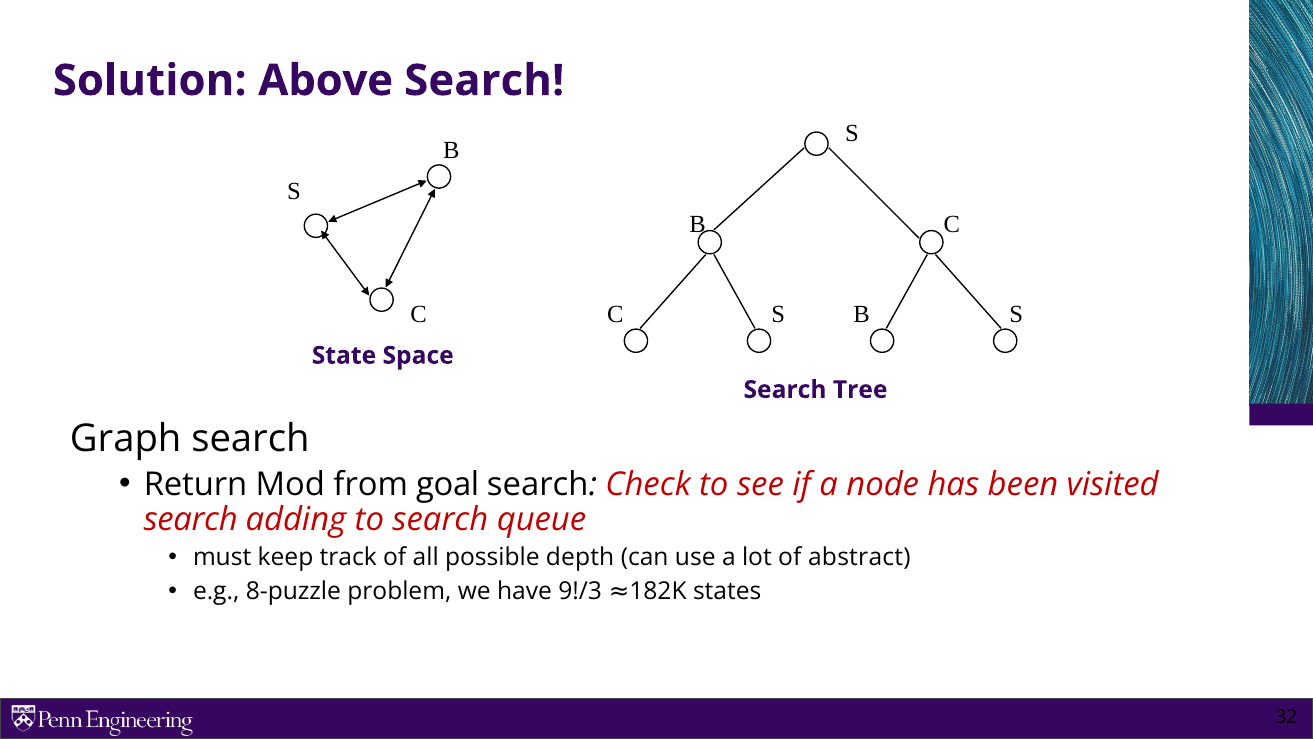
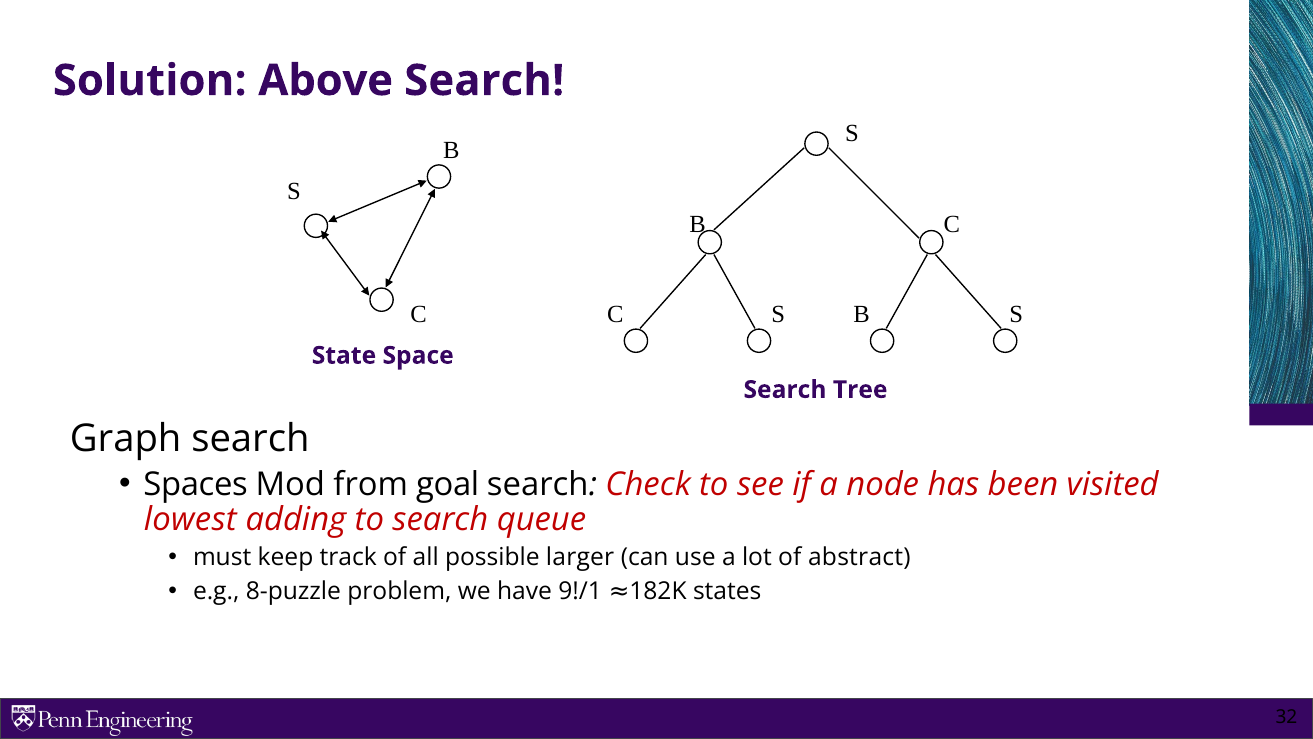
Return: Return -> Spaces
search at (191, 519): search -> lowest
depth: depth -> larger
9!/3: 9!/3 -> 9!/1
